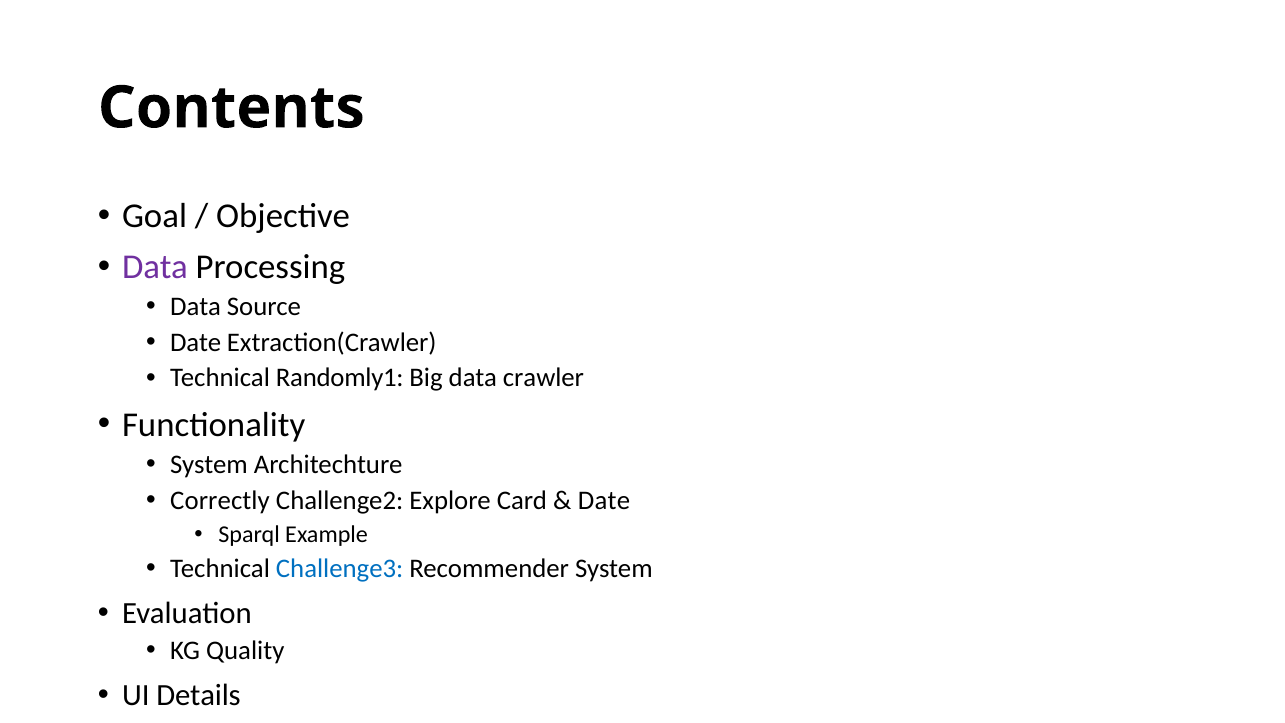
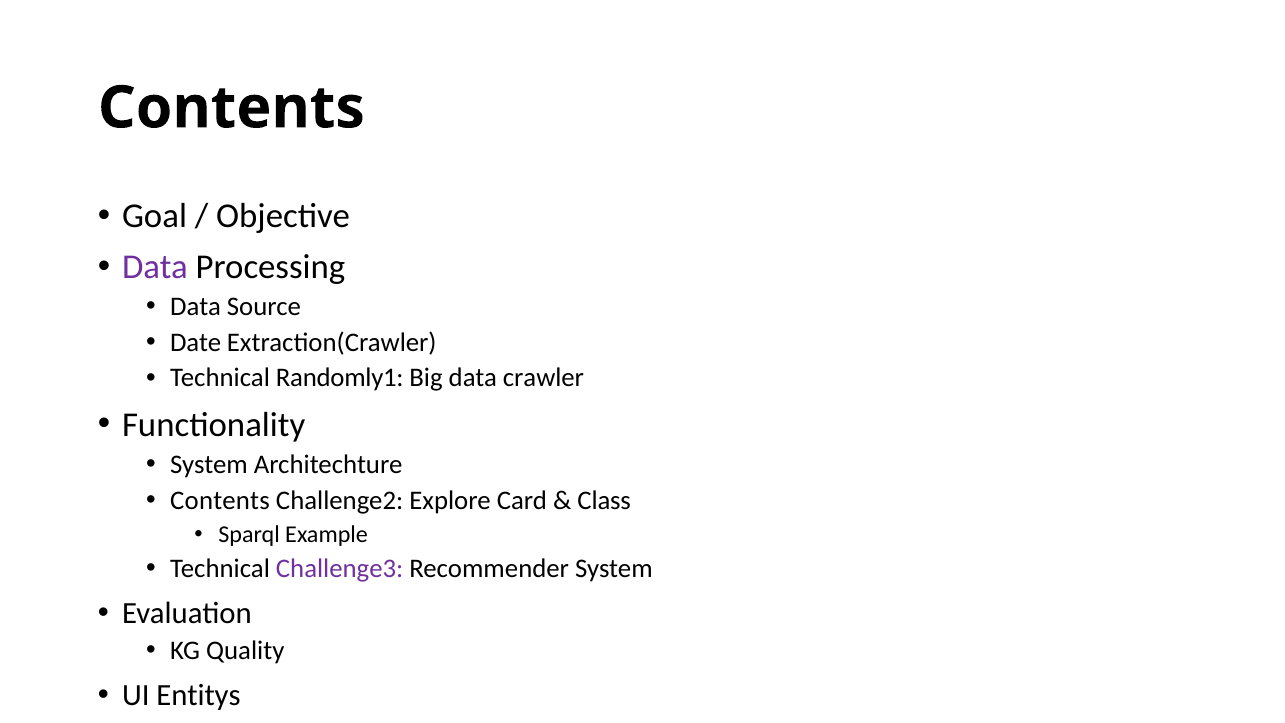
Correctly at (220, 500): Correctly -> Contents
Date at (604, 500): Date -> Class
Challenge3 colour: blue -> purple
Details: Details -> Entitys
